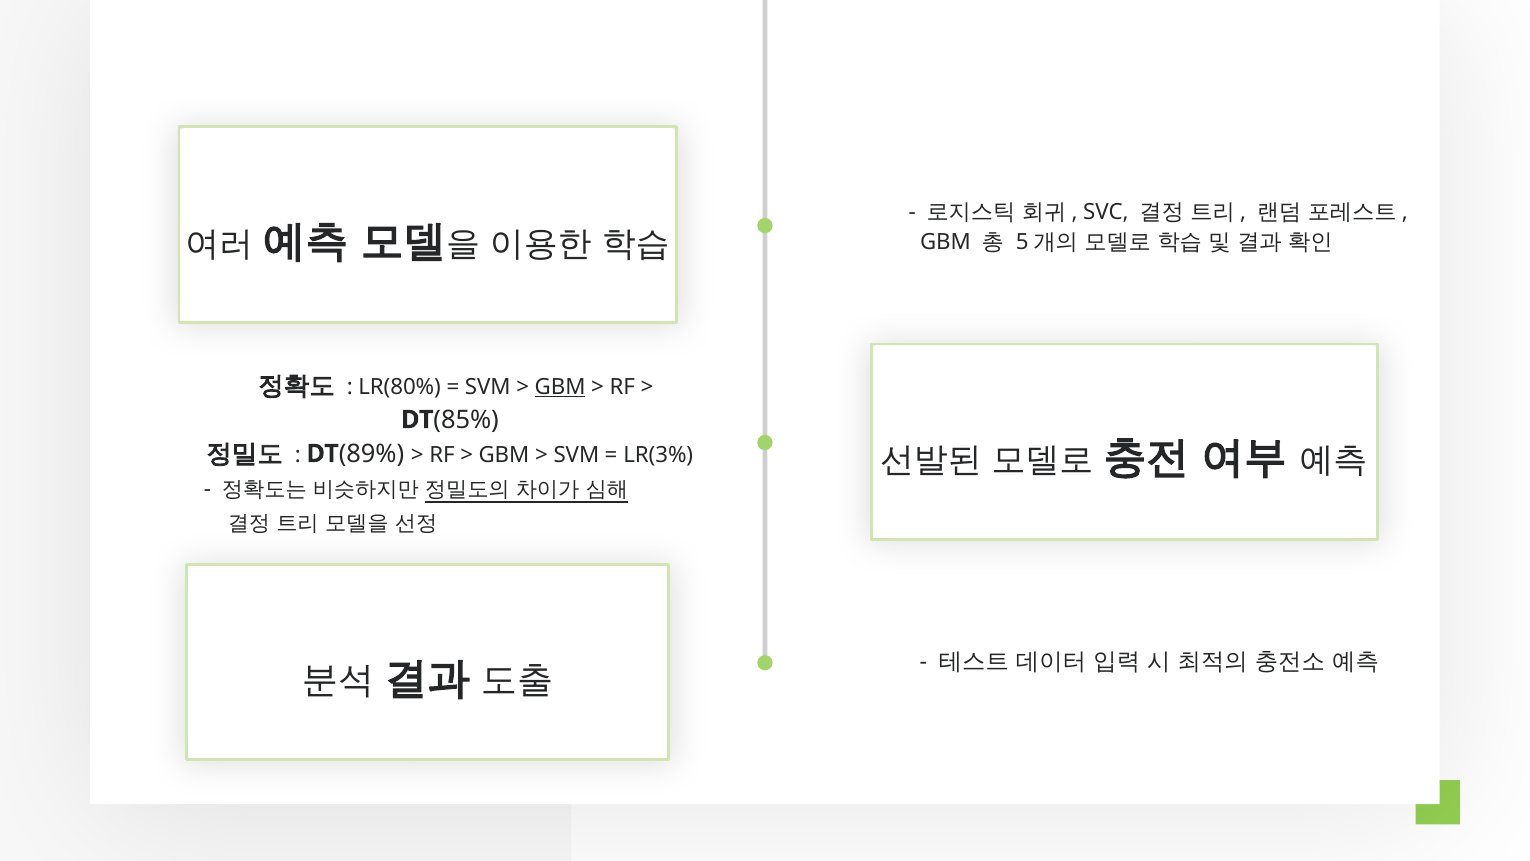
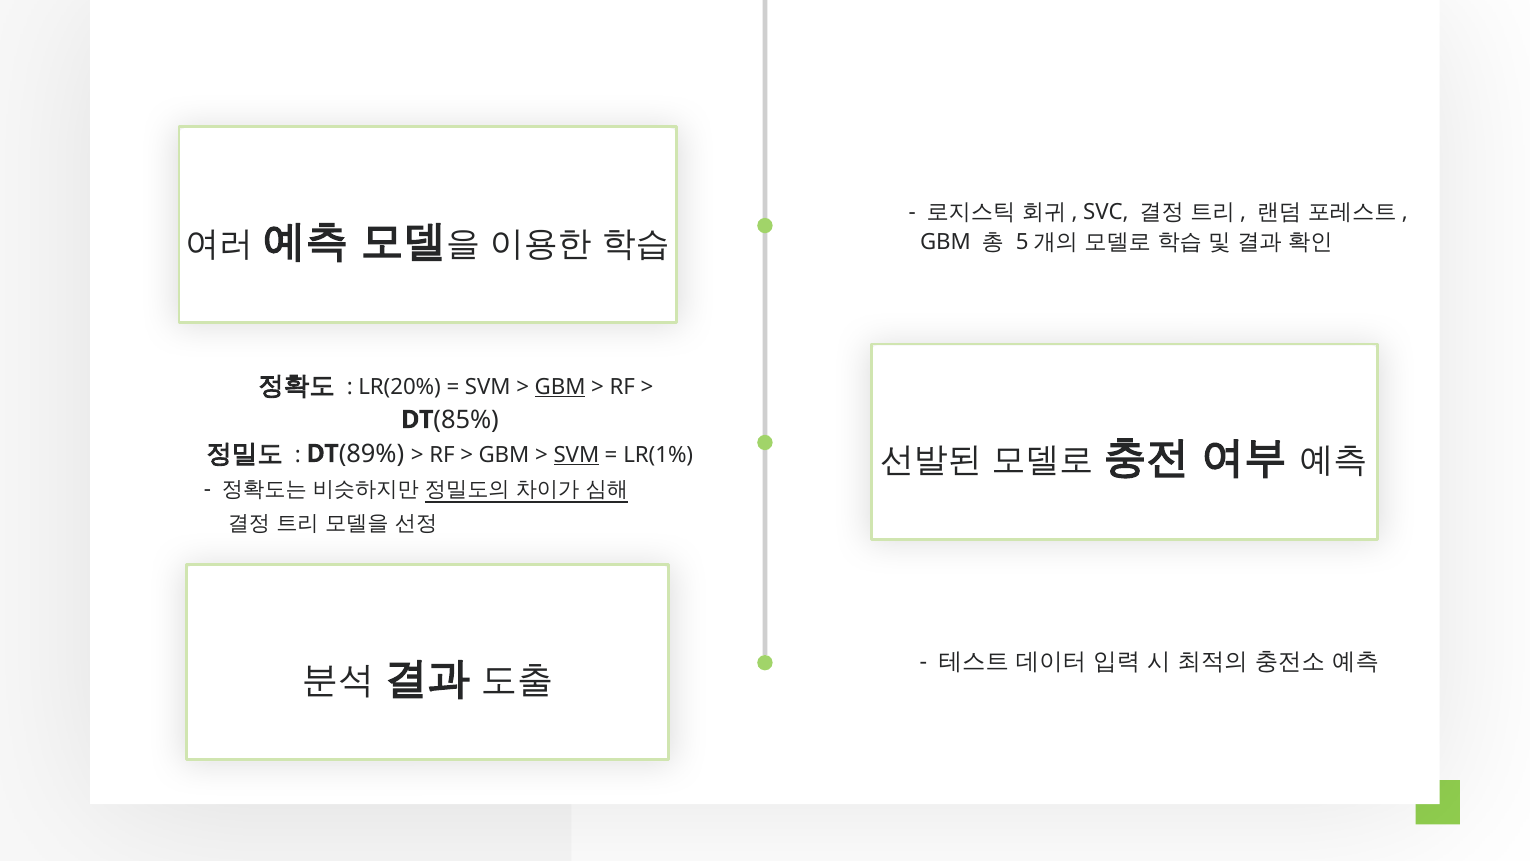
LR(80%: LR(80% -> LR(20%
SVM at (576, 455) underline: none -> present
LR(3%: LR(3% -> LR(1%
